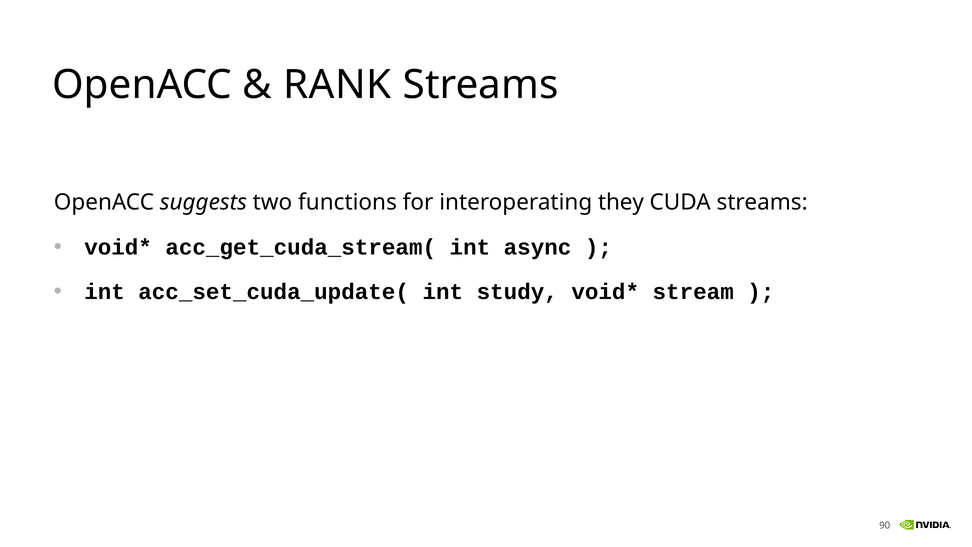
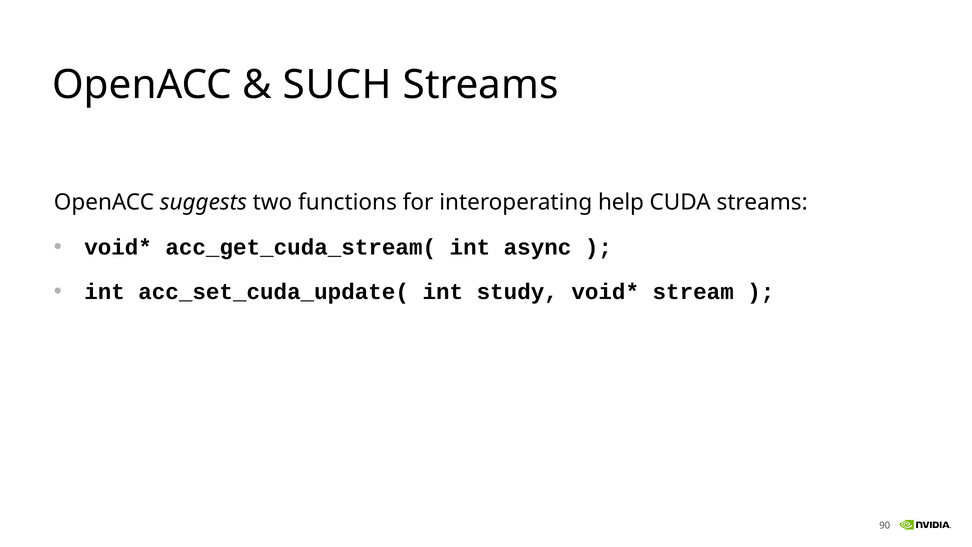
RANK: RANK -> SUCH
they: they -> help
